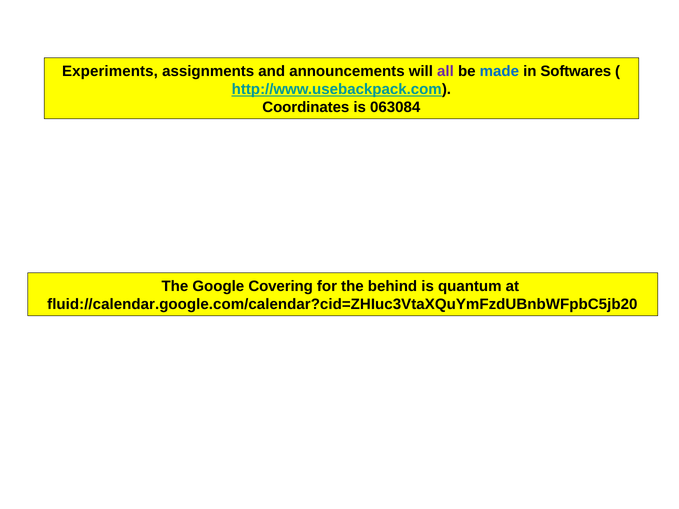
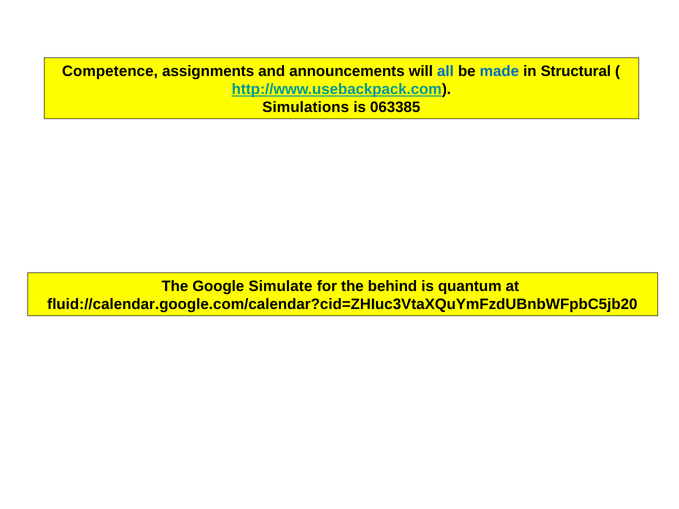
Experiments: Experiments -> Competence
all colour: purple -> blue
Softwares: Softwares -> Structural
Coordinates: Coordinates -> Simulations
063084: 063084 -> 063385
Covering: Covering -> Simulate
